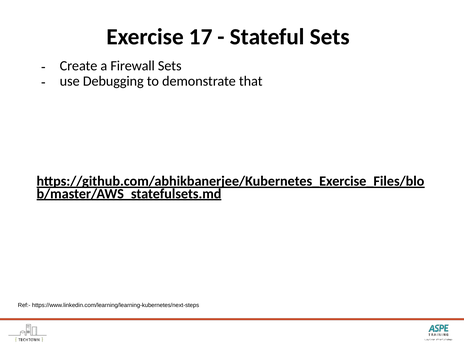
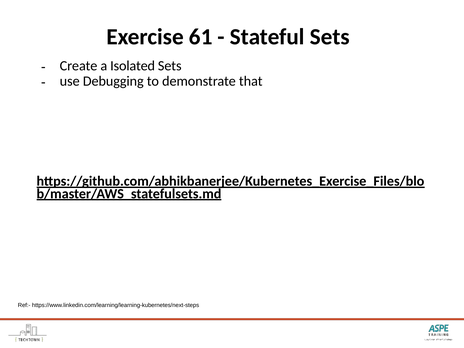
17: 17 -> 61
Firewall: Firewall -> Isolated
